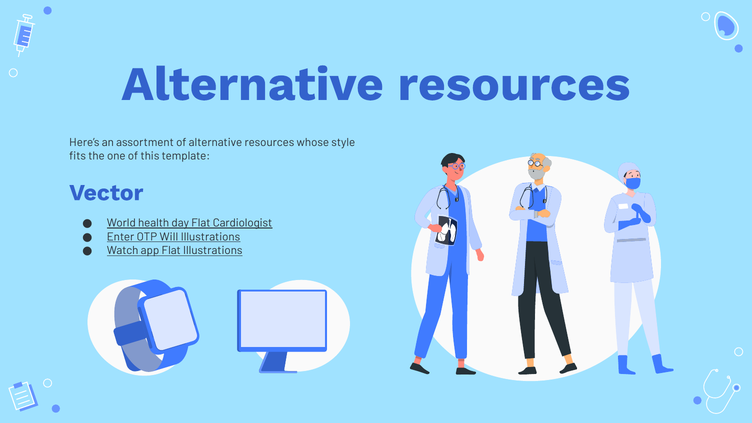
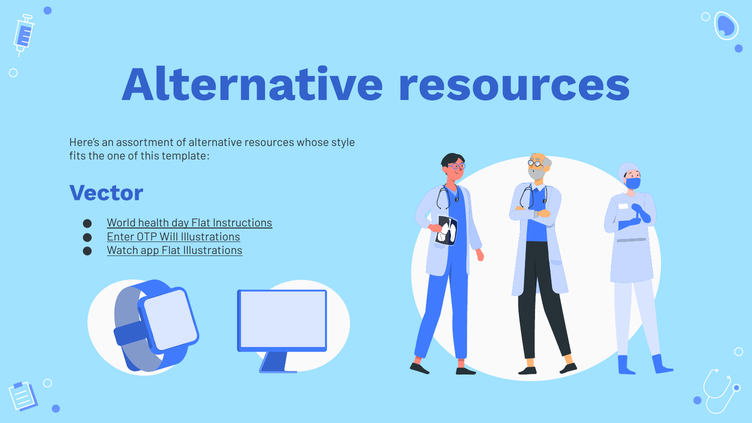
Cardiologist: Cardiologist -> Instructions
